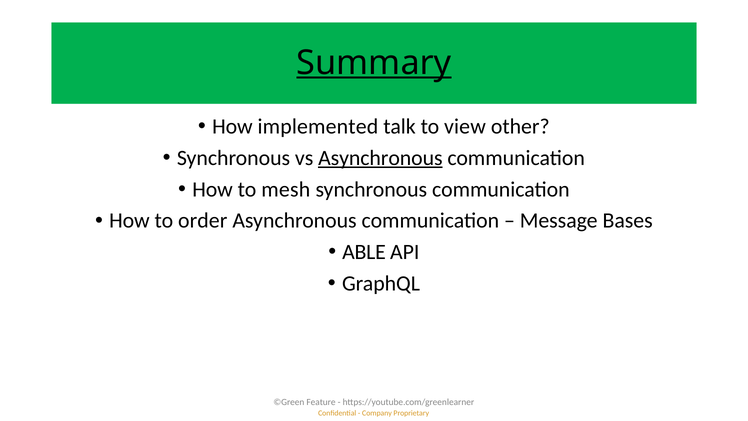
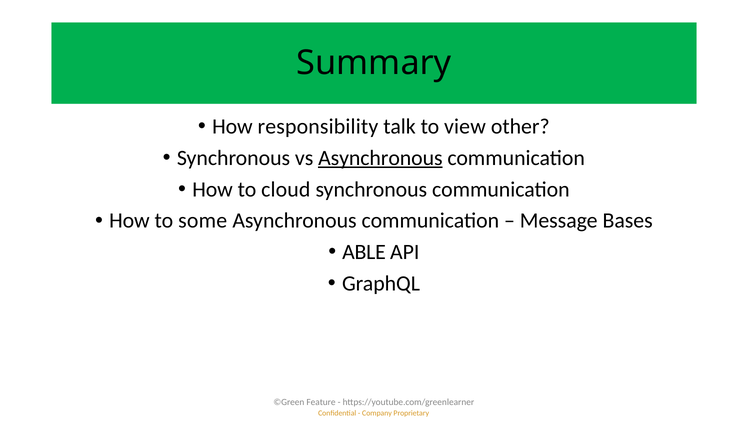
Summary underline: present -> none
implemented: implemented -> responsibility
mesh: mesh -> cloud
order: order -> some
